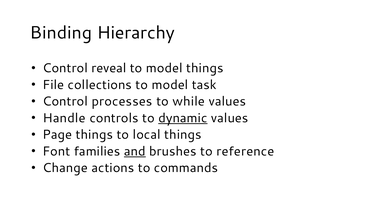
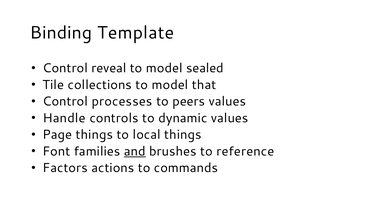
Hierarchy: Hierarchy -> Template
model things: things -> sealed
File: File -> Tile
task: task -> that
while: while -> peers
dynamic underline: present -> none
Change: Change -> Factors
